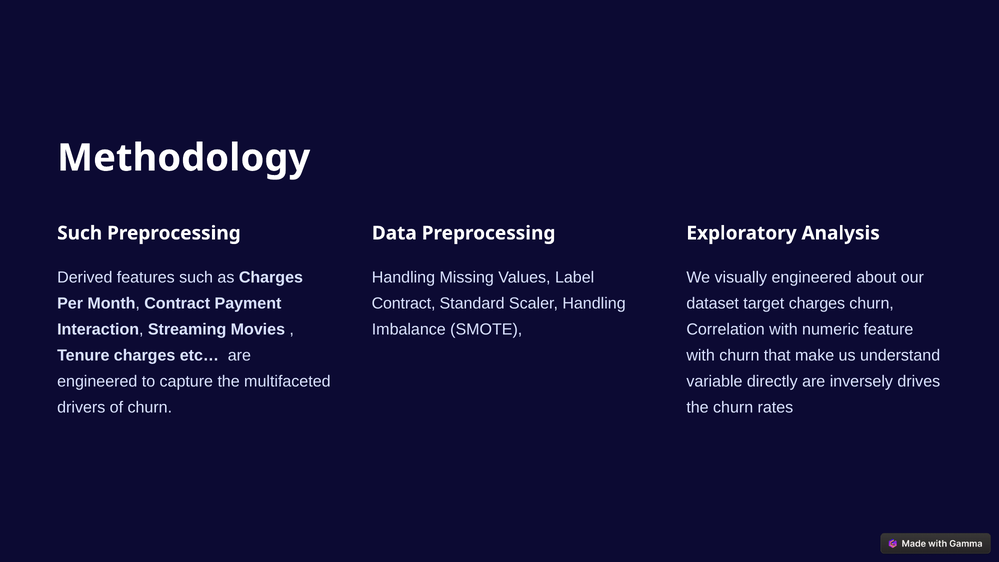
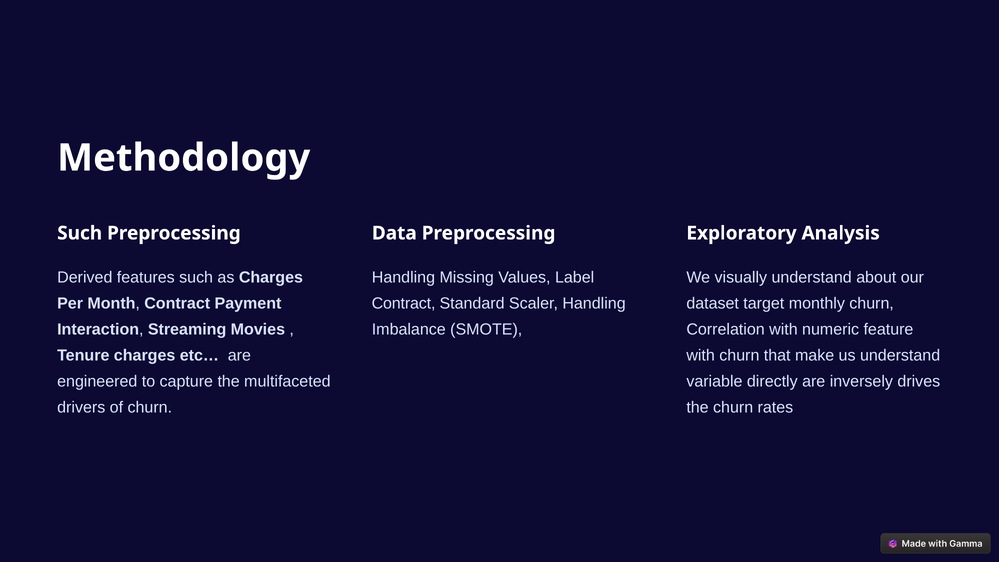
visually engineered: engineered -> understand
target charges: charges -> monthly
